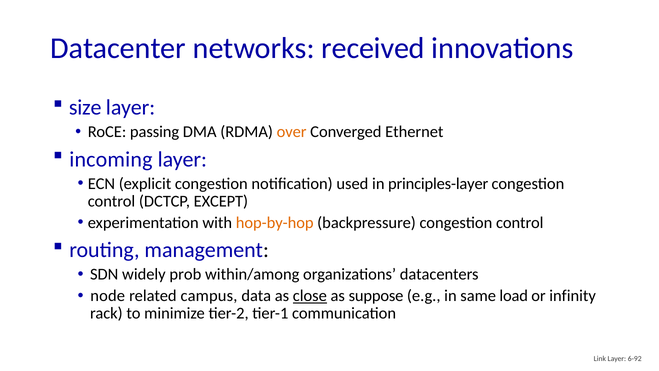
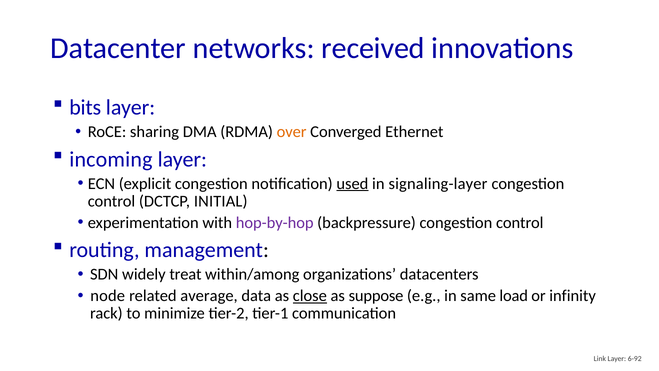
size: size -> bits
passing: passing -> sharing
used underline: none -> present
principles-layer: principles-layer -> signaling-layer
EXCEPT: EXCEPT -> INITIAL
hop-by-hop colour: orange -> purple
prob: prob -> treat
campus: campus -> average
